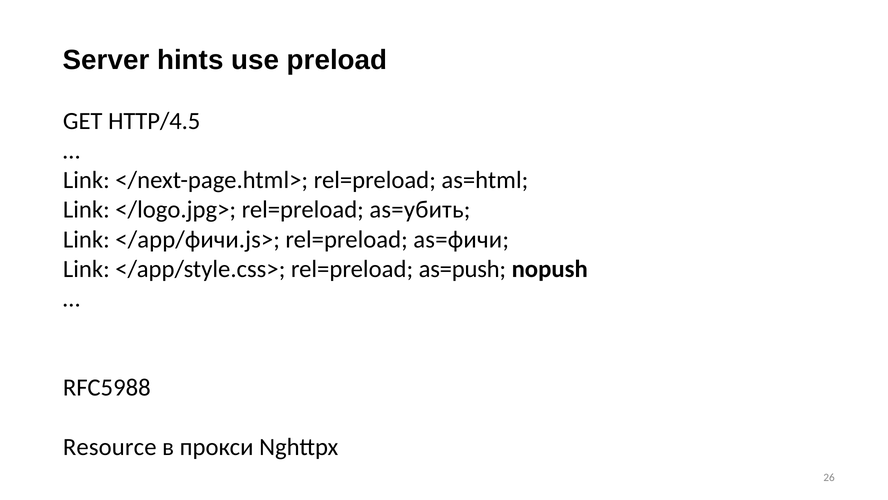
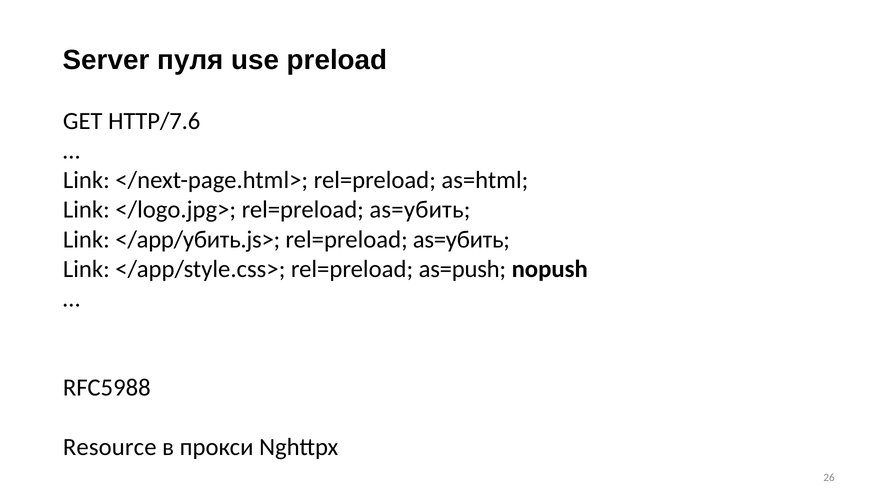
hints: hints -> пуля
HTTP/4.5: HTTP/4.5 -> HTTP/7.6
</app/фичи.js>: </app/фичи.js> -> </app/убить.js>
as=фичи at (461, 239): as=фичи -> as=убить
